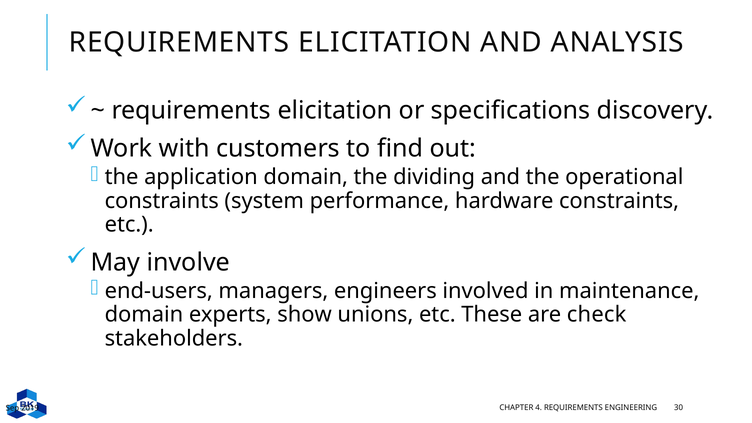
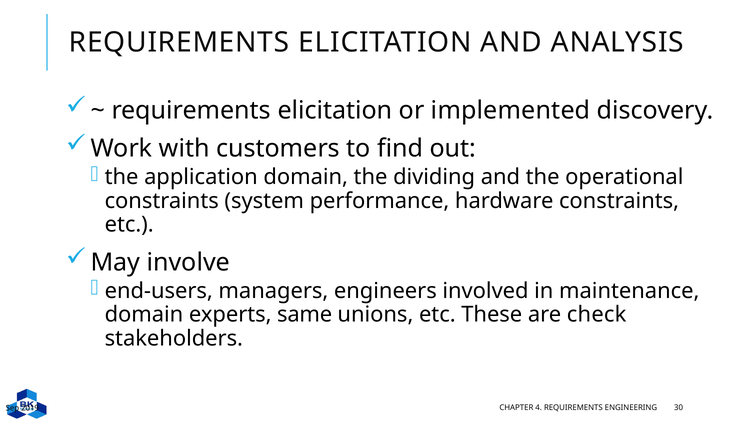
specifications: specifications -> implemented
show: show -> same
